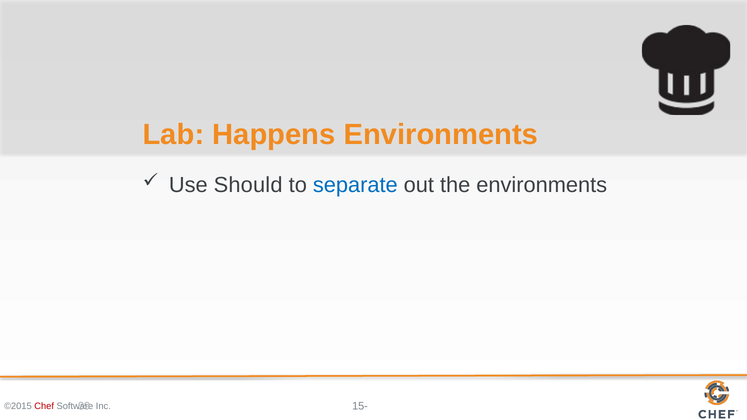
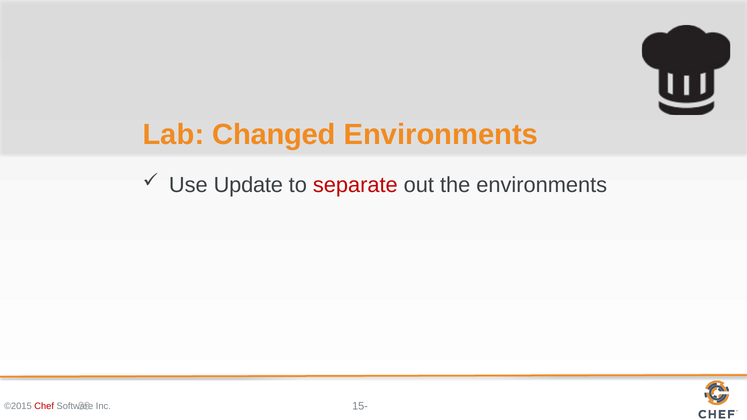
Happens: Happens -> Changed
Should: Should -> Update
separate colour: blue -> red
